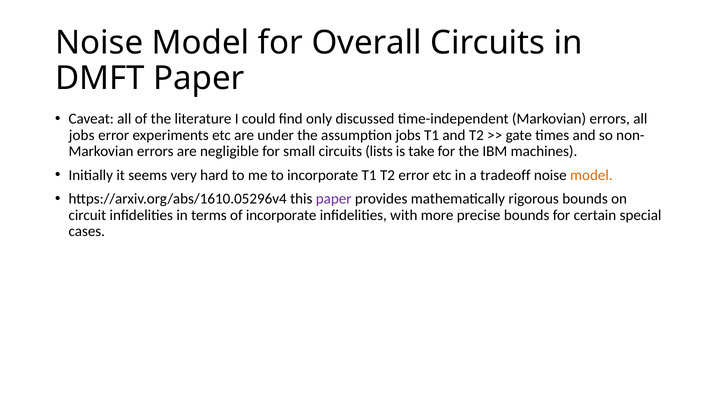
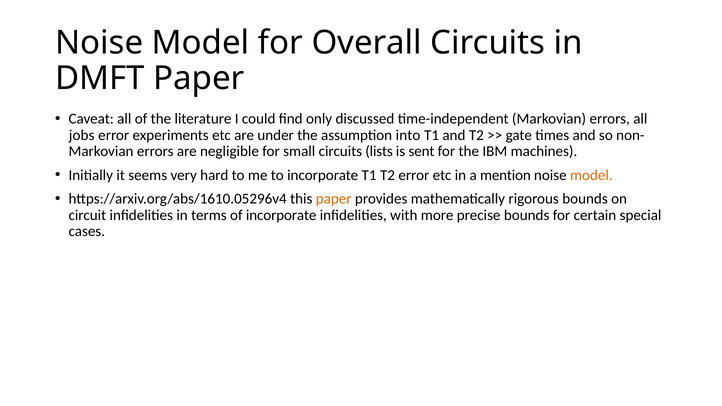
assumption jobs: jobs -> into
take: take -> sent
tradeoff: tradeoff -> mention
paper at (334, 199) colour: purple -> orange
